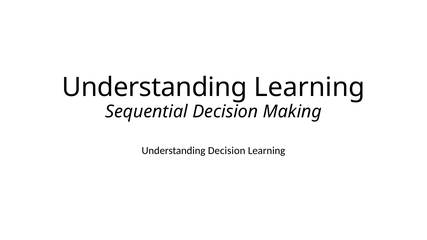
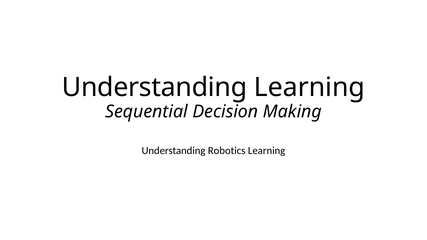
Understanding Decision: Decision -> Robotics
